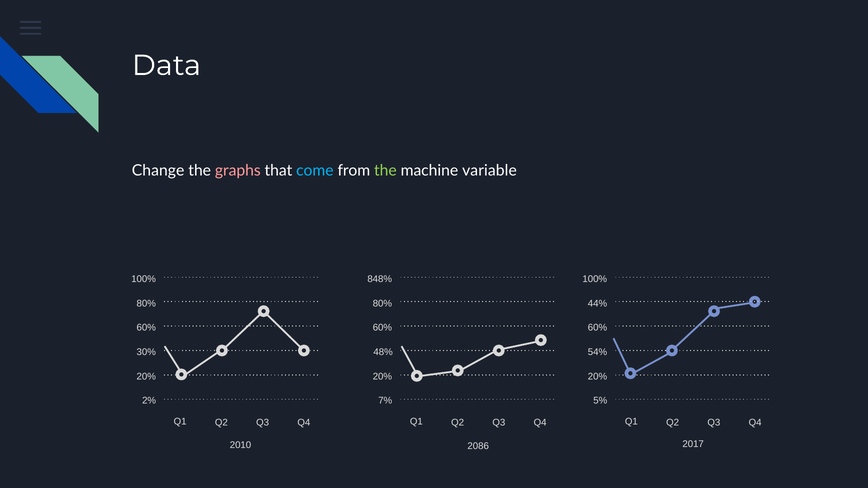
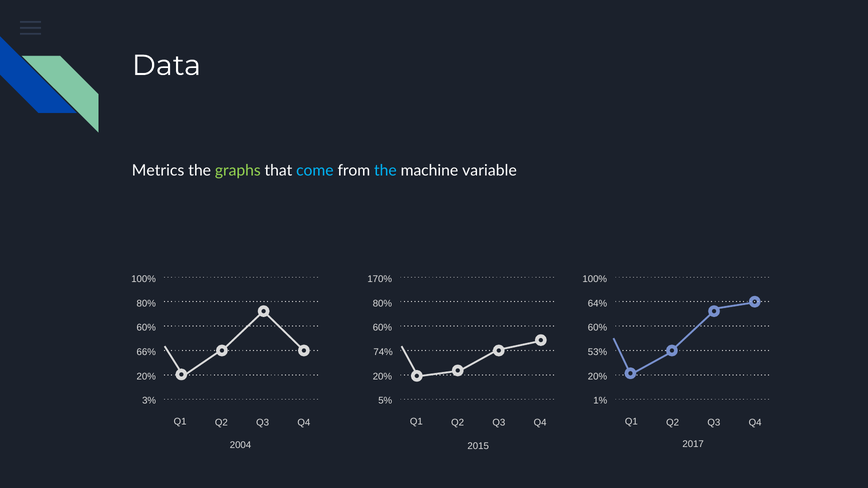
Change: Change -> Metrics
graphs colour: pink -> light green
the at (385, 171) colour: light green -> light blue
848%: 848% -> 170%
44%: 44% -> 64%
30%: 30% -> 66%
48%: 48% -> 74%
54%: 54% -> 53%
2%: 2% -> 3%
7%: 7% -> 5%
5%: 5% -> 1%
2010: 2010 -> 2004
2086: 2086 -> 2015
